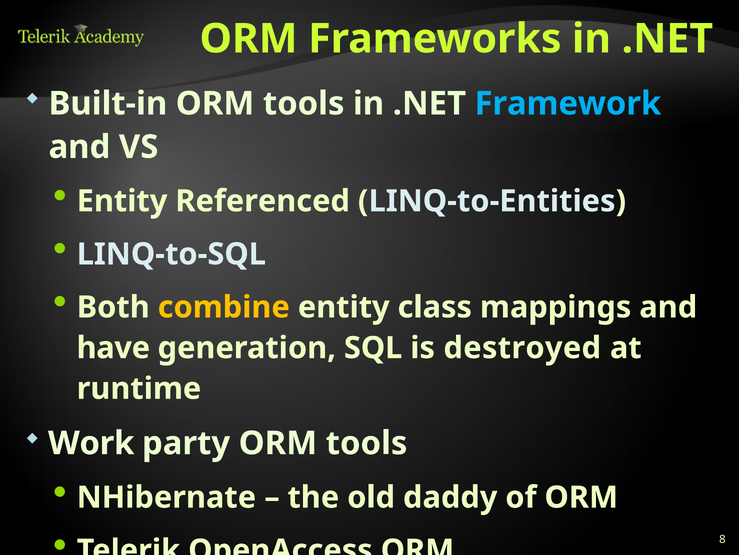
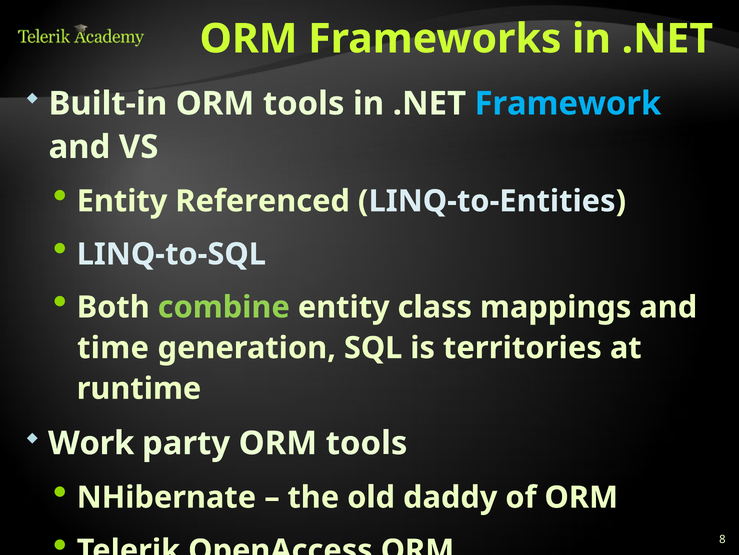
combine colour: yellow -> light green
have: have -> time
destroyed: destroyed -> territories
